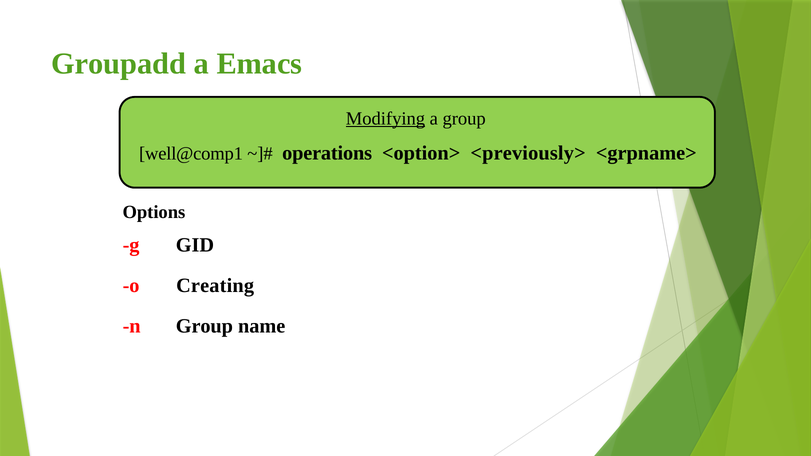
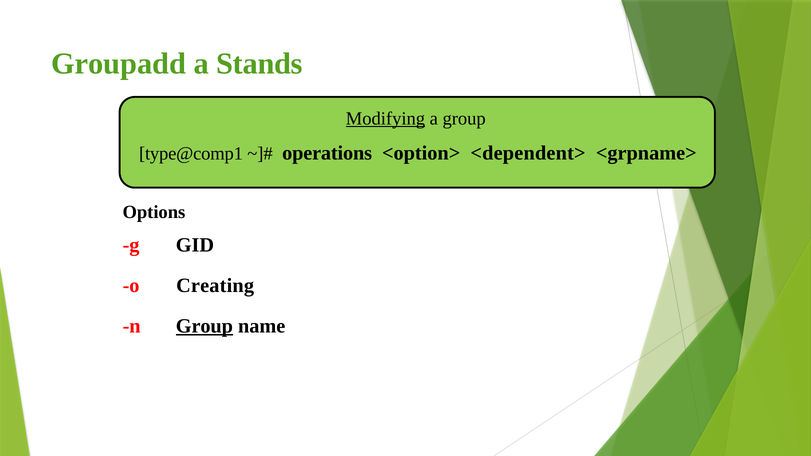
Emacs: Emacs -> Stands
well@comp1: well@comp1 -> type@comp1
<previously>: <previously> -> <dependent>
Group at (204, 326) underline: none -> present
